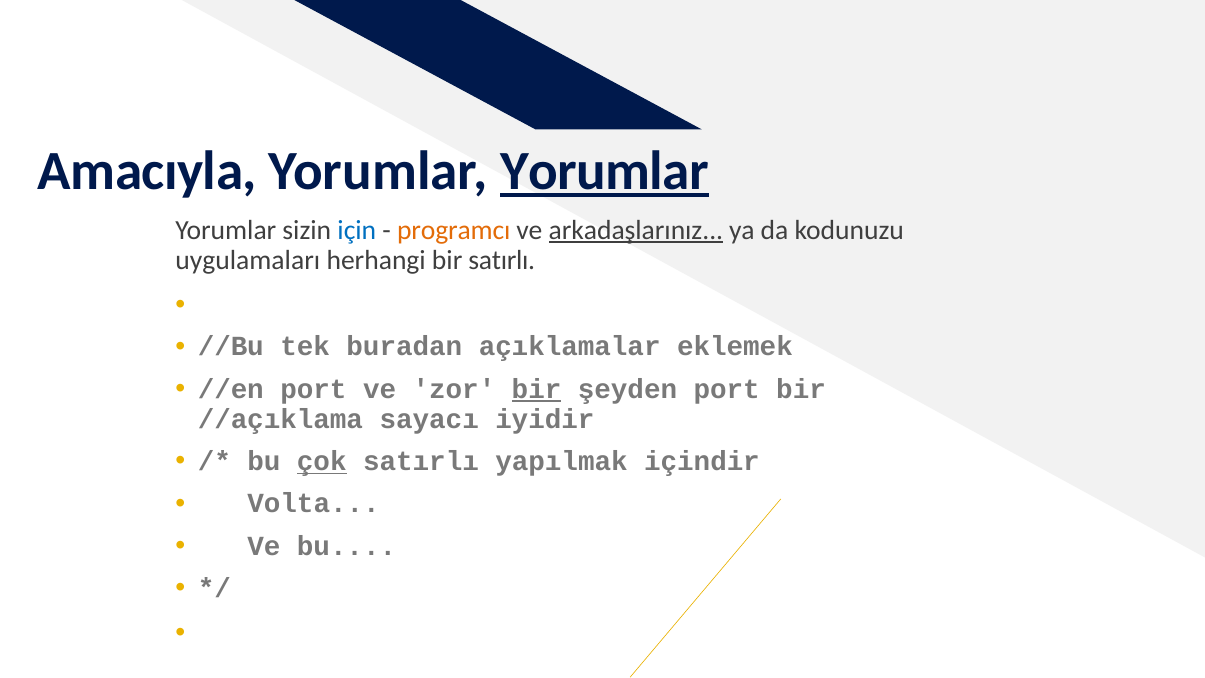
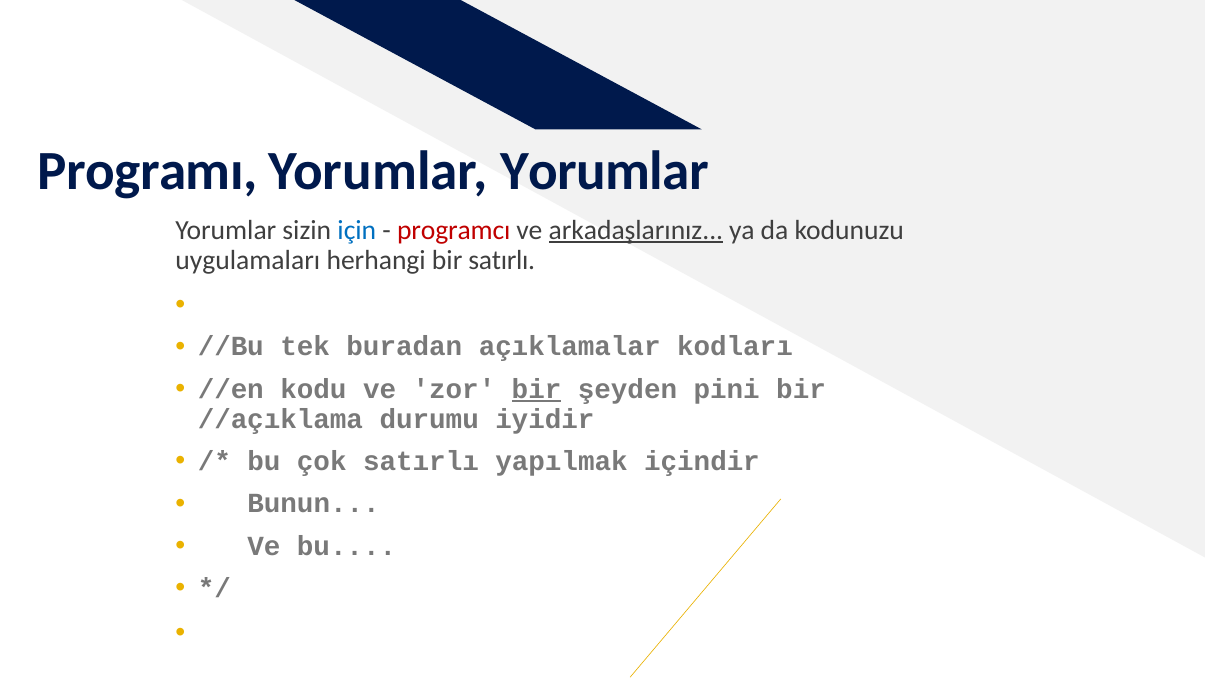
Amacıyla: Amacıyla -> Programı
Yorumlar at (605, 171) underline: present -> none
programcı colour: orange -> red
eklemek: eklemek -> kodları
//en port: port -> kodu
şeyden port: port -> pini
sayacı: sayacı -> durumu
çok underline: present -> none
Volta: Volta -> Bunun
